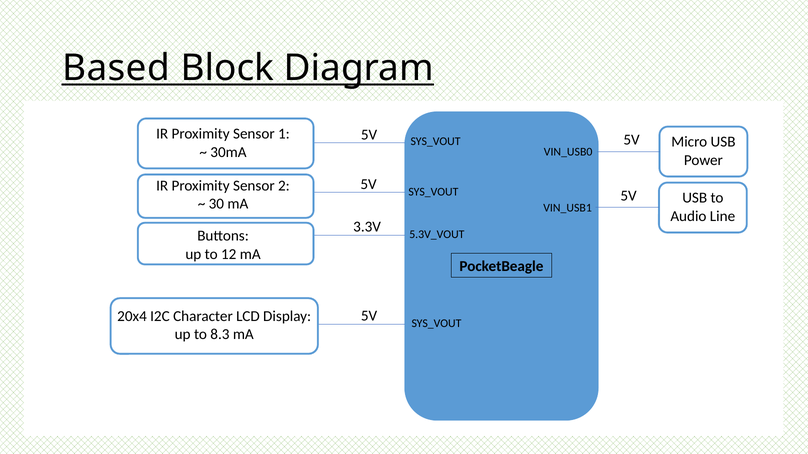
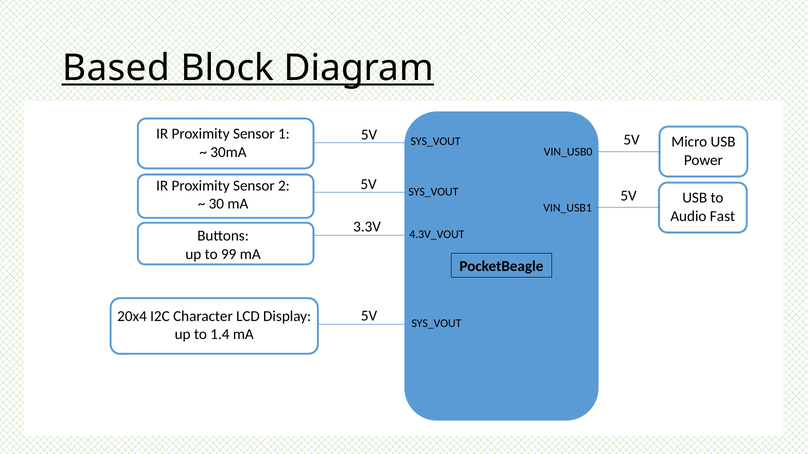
Line: Line -> Fast
5.3V_VOUT: 5.3V_VOUT -> 4.3V_VOUT
12: 12 -> 99
8.3: 8.3 -> 1.4
